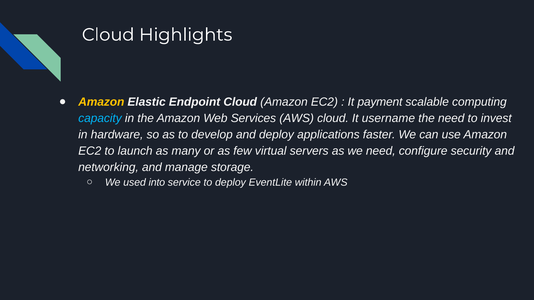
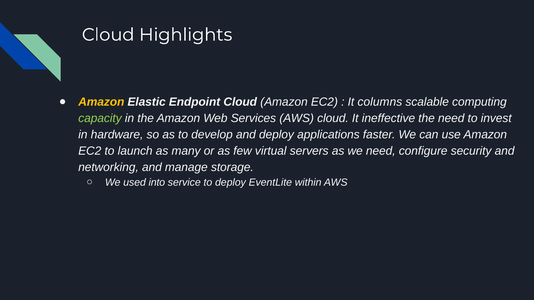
payment: payment -> columns
capacity colour: light blue -> light green
username: username -> ineffective
